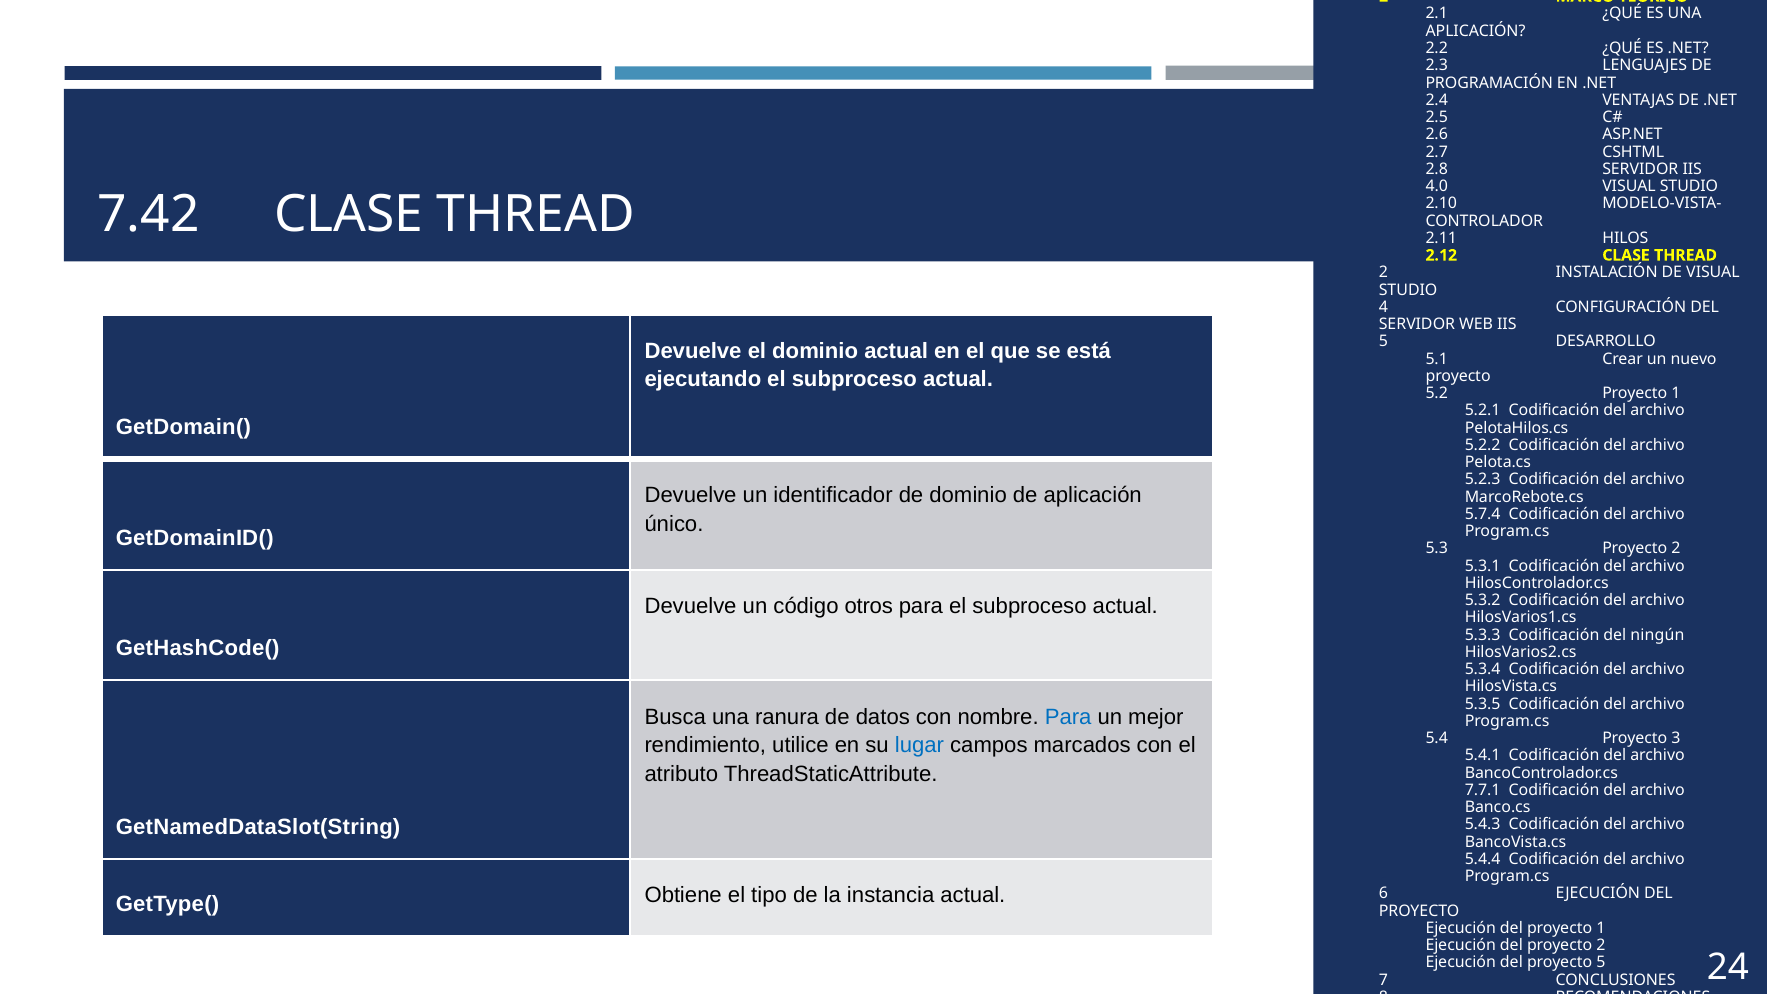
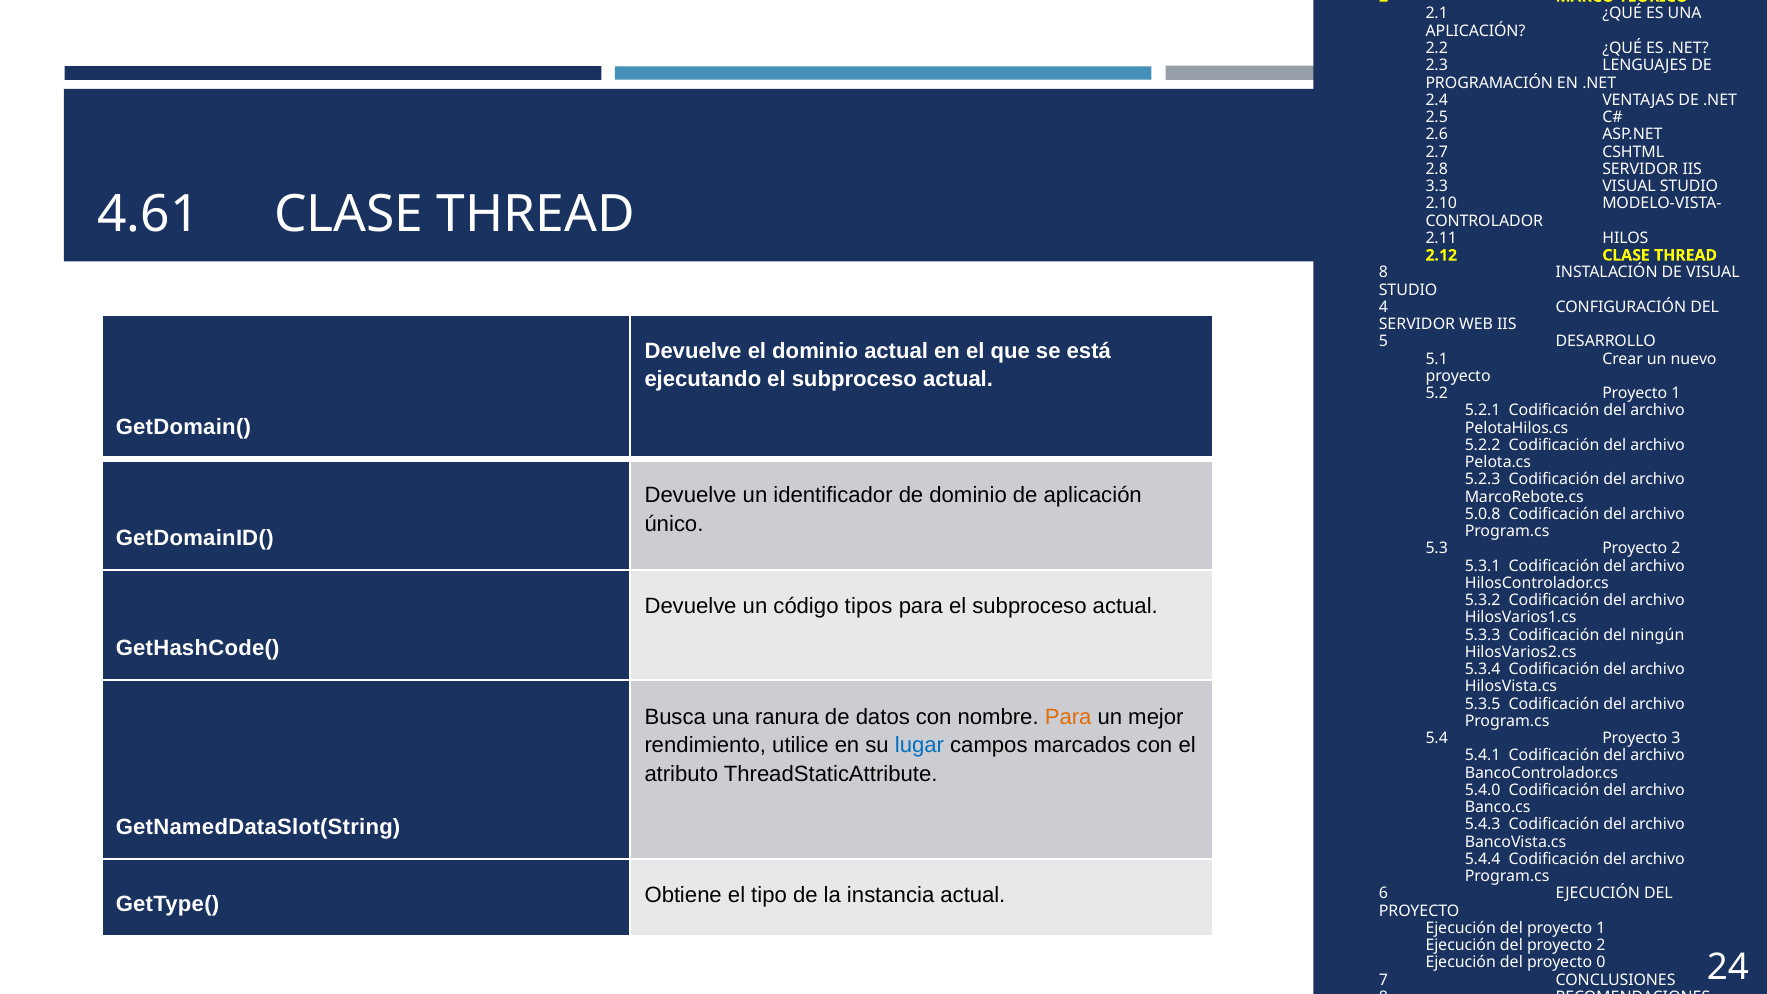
4.0: 4.0 -> 3.3
7.42: 7.42 -> 4.61
2 at (1384, 273): 2 -> 8
5.7.4: 5.7.4 -> 5.0.8
otros: otros -> tipos
Para at (1068, 717) colour: blue -> orange
7.7.1: 7.7.1 -> 5.4.0
proyecto 5: 5 -> 0
